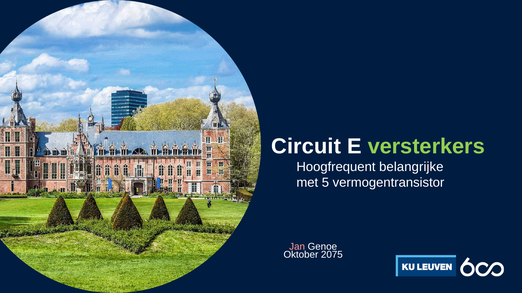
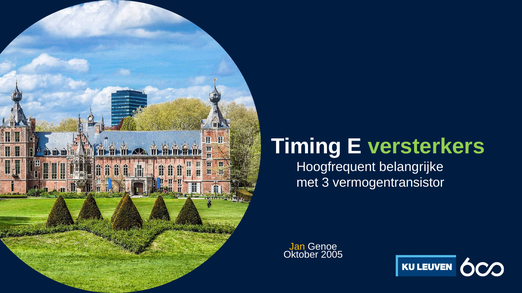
Circuit: Circuit -> Timing
5: 5 -> 3
Jan colour: pink -> yellow
2075: 2075 -> 2005
